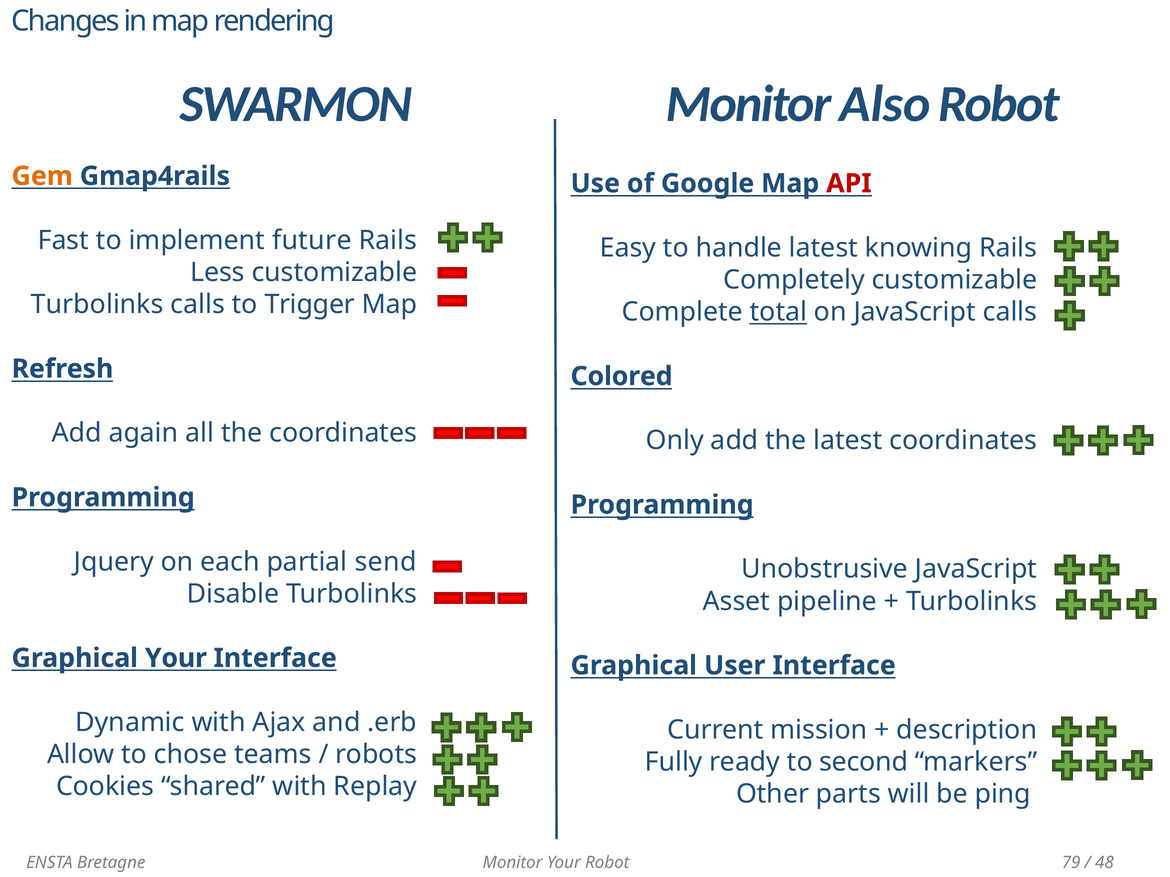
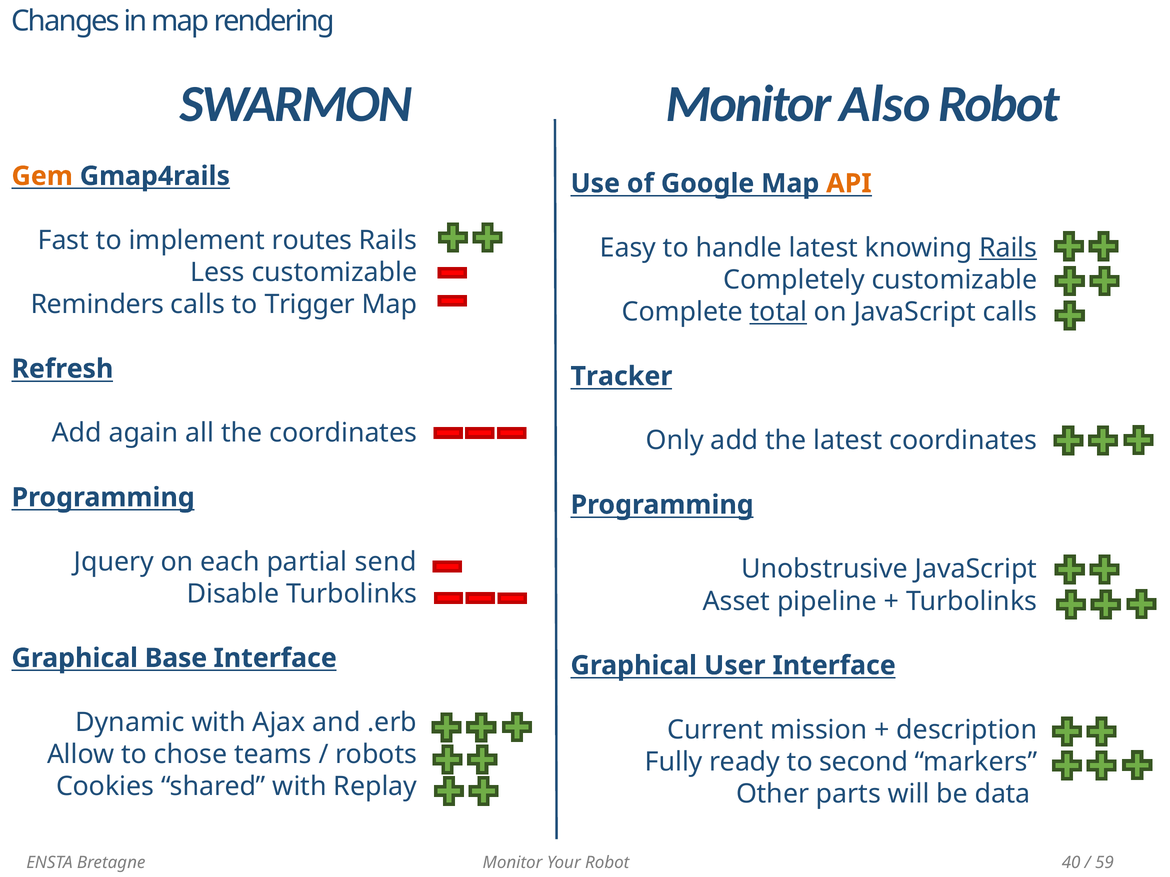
API colour: red -> orange
future: future -> routes
Rails at (1008, 248) underline: none -> present
Turbolinks at (97, 305): Turbolinks -> Reminders
Colored: Colored -> Tracker
Graphical Your: Your -> Base
ping: ping -> data
79: 79 -> 40
48: 48 -> 59
